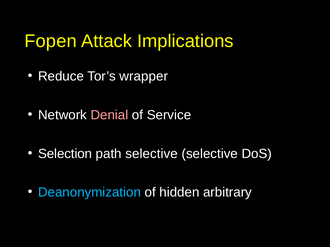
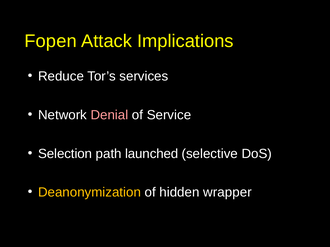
wrapper: wrapper -> services
path selective: selective -> launched
Deanonymization colour: light blue -> yellow
arbitrary: arbitrary -> wrapper
